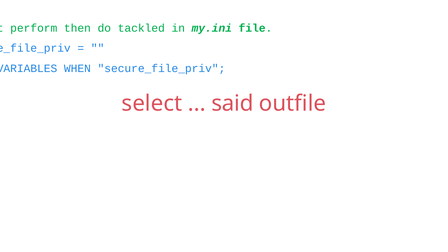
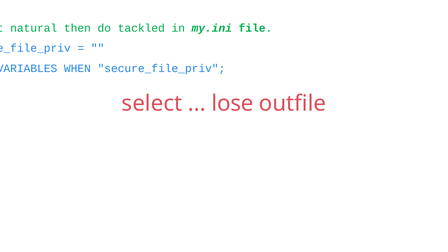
perform: perform -> natural
said: said -> lose
